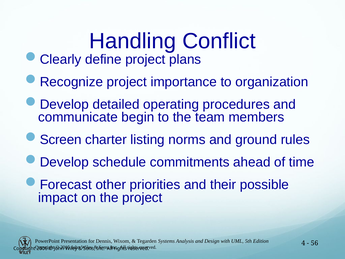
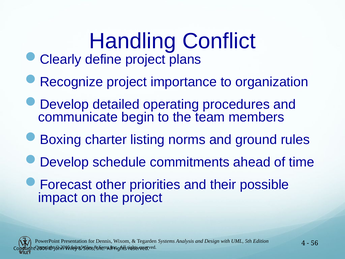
Screen: Screen -> Boxing
